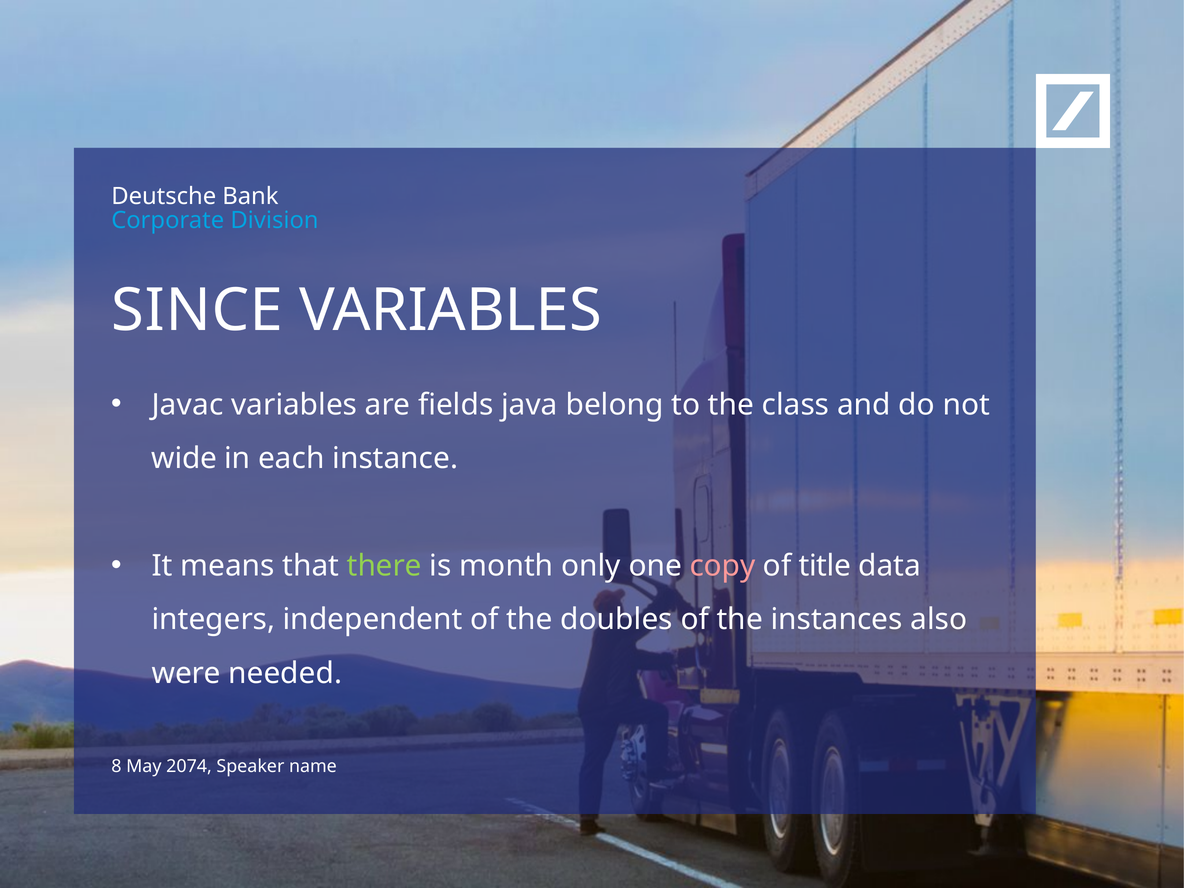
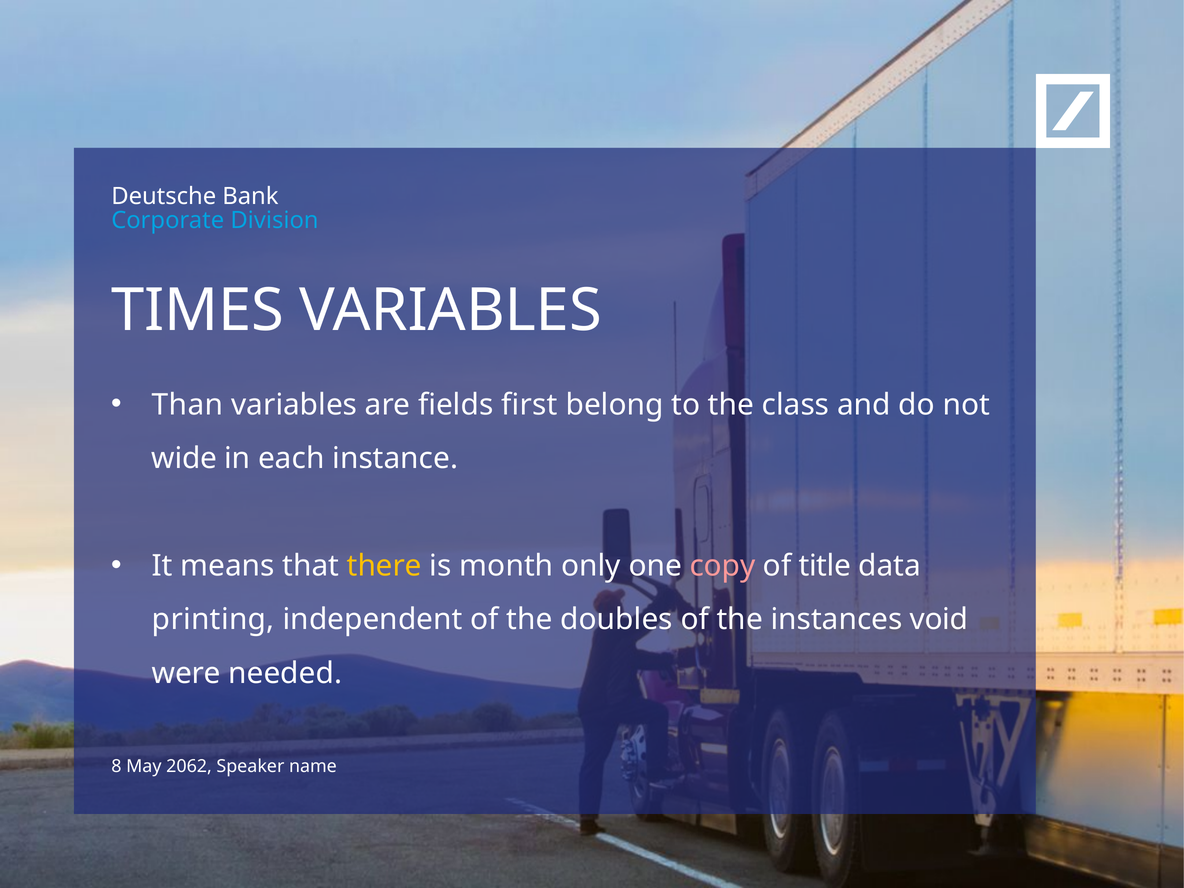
SINCE: SINCE -> TIMES
Javac: Javac -> Than
java: java -> first
there colour: light green -> yellow
integers: integers -> printing
also: also -> void
2074: 2074 -> 2062
